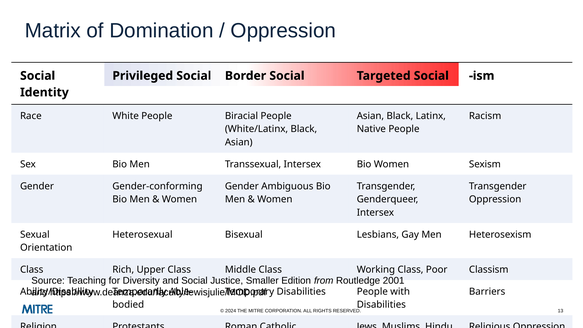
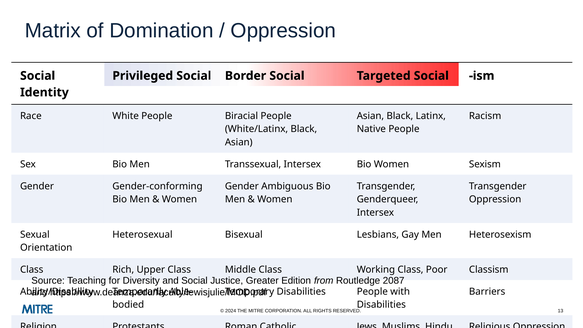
Smaller: Smaller -> Greater
2001: 2001 -> 2087
